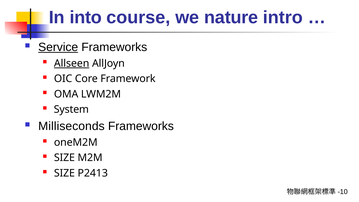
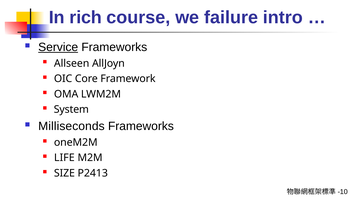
into: into -> rich
nature: nature -> failure
Allseen underline: present -> none
SIZE at (64, 158): SIZE -> LIFE
